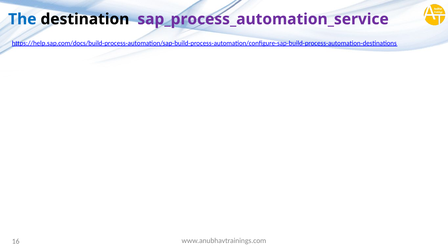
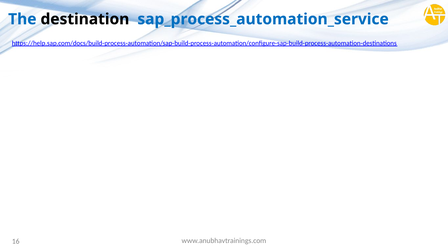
sap_process_automation_service colour: purple -> blue
